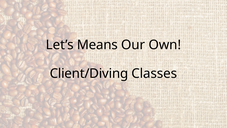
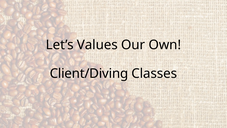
Means: Means -> Values
